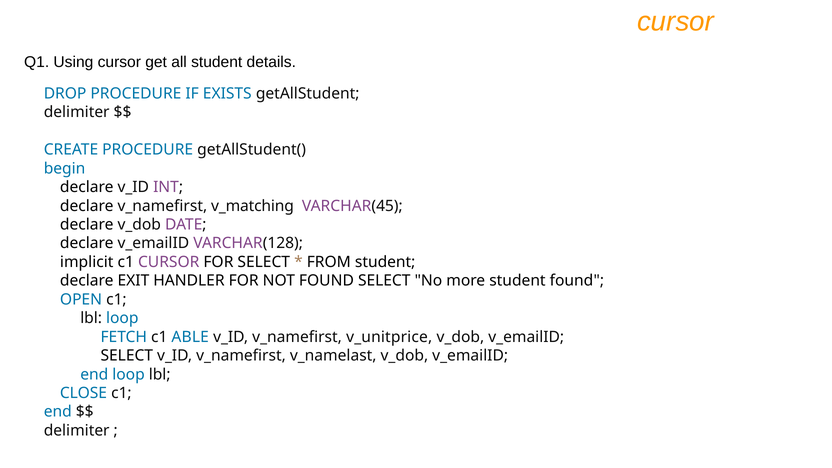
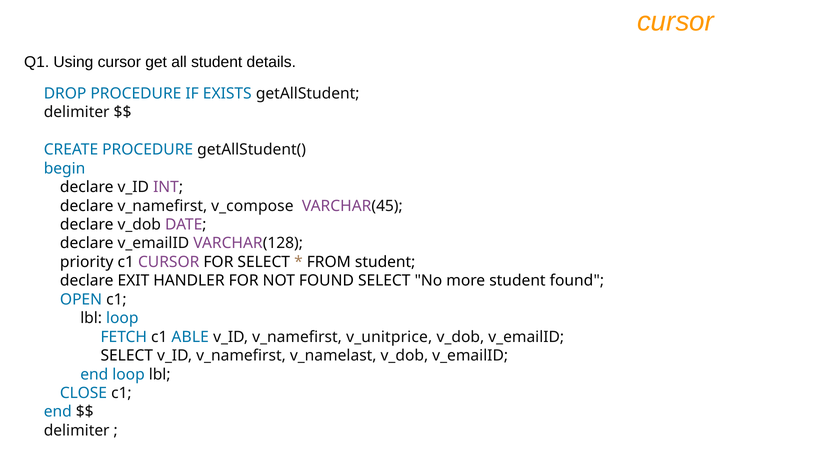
v_matching: v_matching -> v_compose
implicit: implicit -> priority
